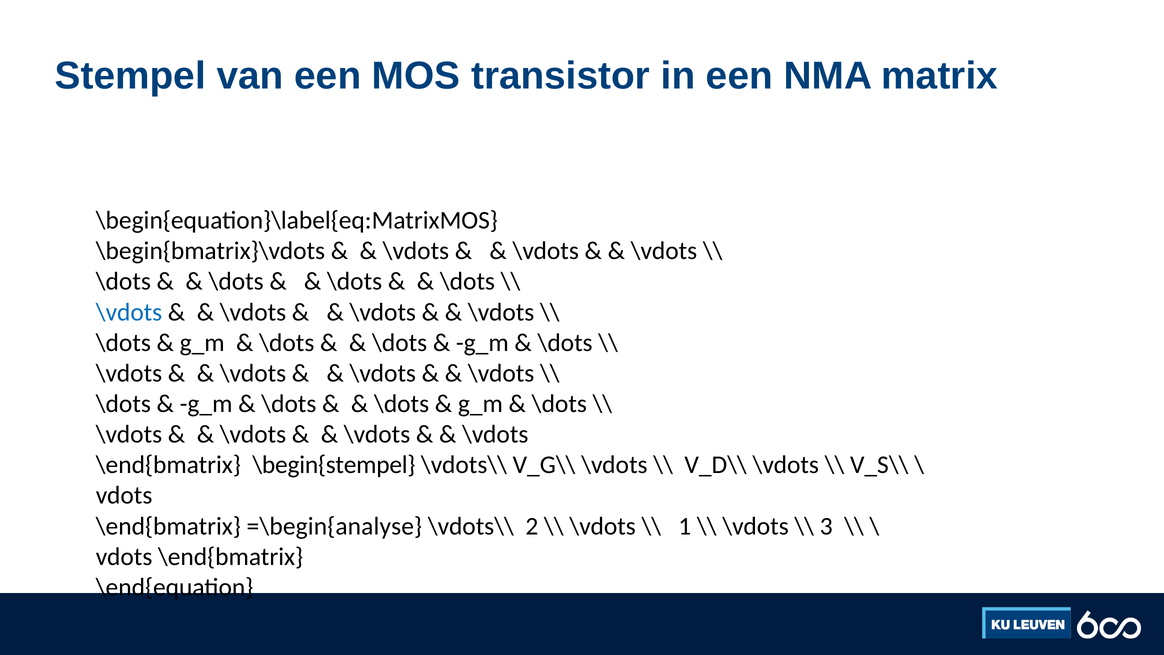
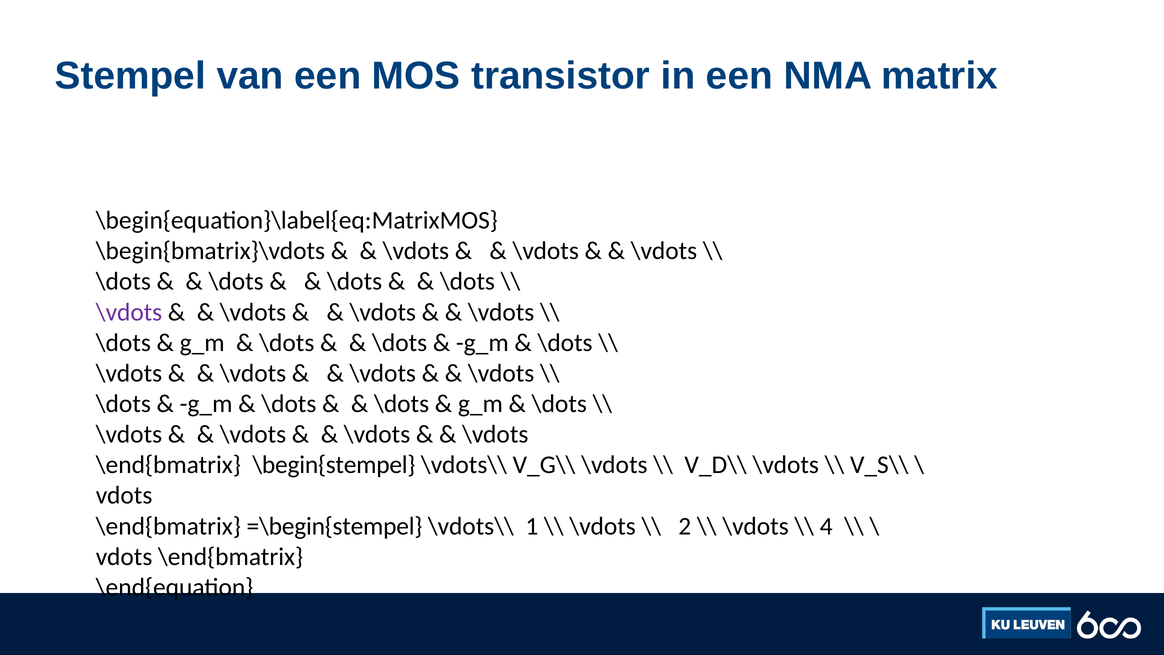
\vdots at (129, 312) colour: blue -> purple
=\begin{analyse: =\begin{analyse -> =\begin{stempel
2: 2 -> 1
1: 1 -> 2
3: 3 -> 4
